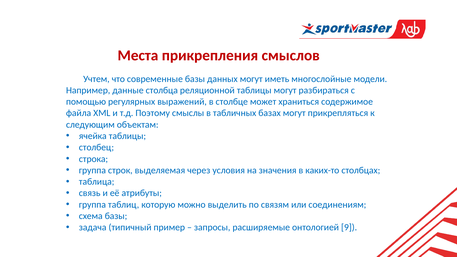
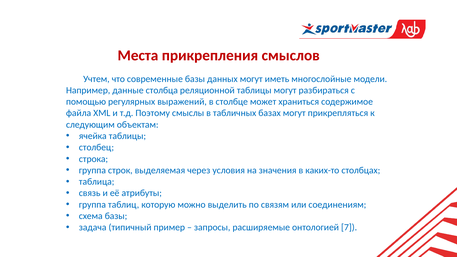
9: 9 -> 7
